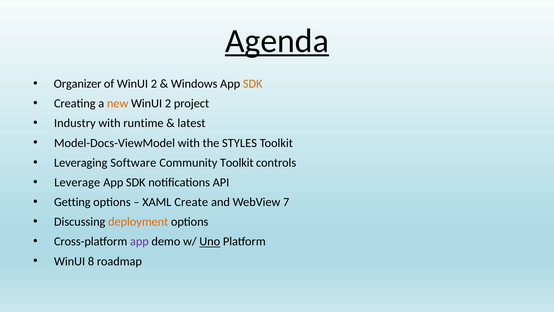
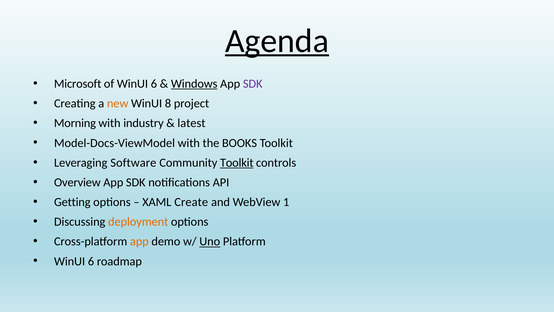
Organizer: Organizer -> Microsoft
of WinUI 2: 2 -> 6
Windows underline: none -> present
SDK at (253, 84) colour: orange -> purple
2 at (168, 103): 2 -> 8
Industry: Industry -> Morning
runtime: runtime -> industry
STYLES: STYLES -> BOOKS
Toolkit at (237, 163) underline: none -> present
Leverage: Leverage -> Overview
7: 7 -> 1
app at (139, 241) colour: purple -> orange
8 at (91, 261): 8 -> 6
